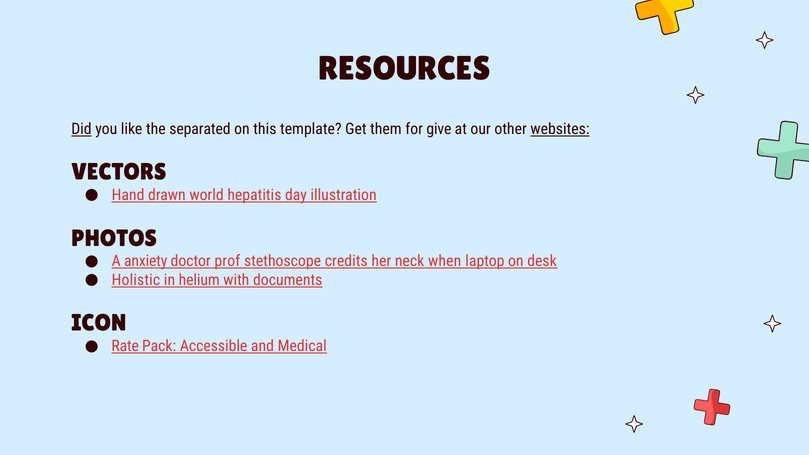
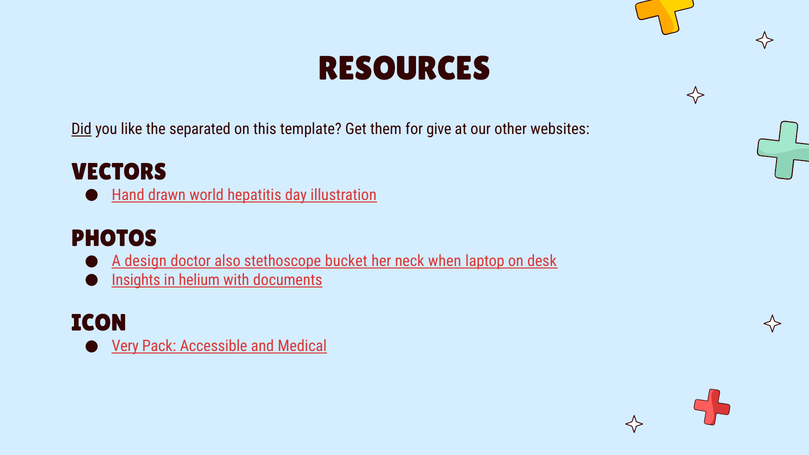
websites underline: present -> none
anxiety: anxiety -> design
prof: prof -> also
credits: credits -> bucket
Holistic: Holistic -> Insights
Rate: Rate -> Very
